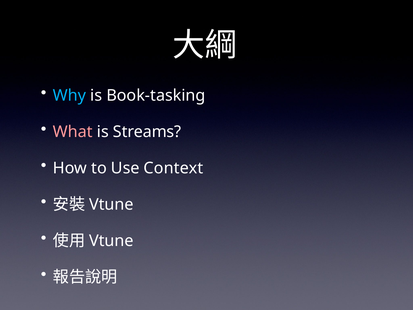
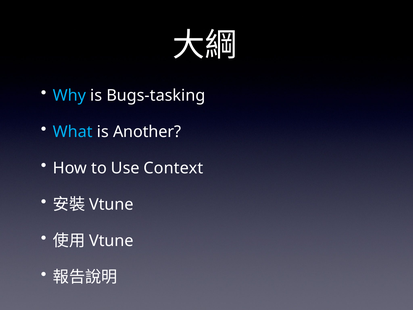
Book-tasking: Book-tasking -> Bugs-tasking
What colour: pink -> light blue
Streams: Streams -> Another
